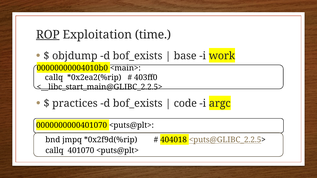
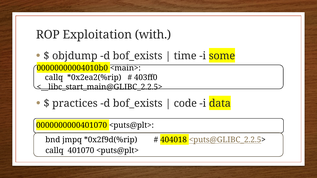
ROP underline: present -> none
time: time -> with
base: base -> time
work: work -> some
argc: argc -> data
